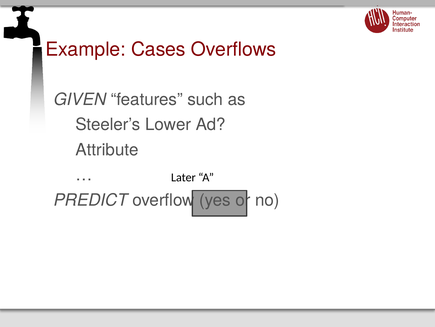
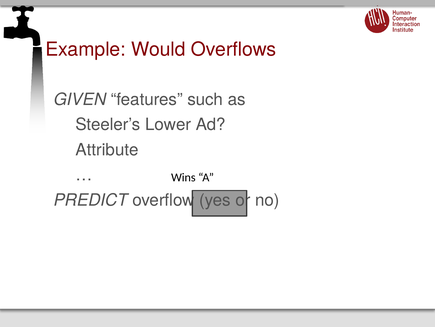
Cases: Cases -> Would
Later: Later -> Wins
